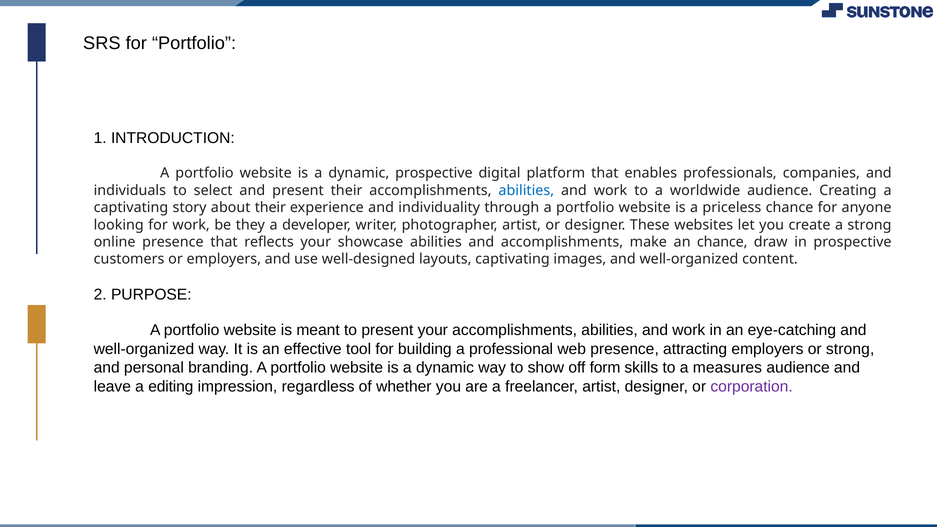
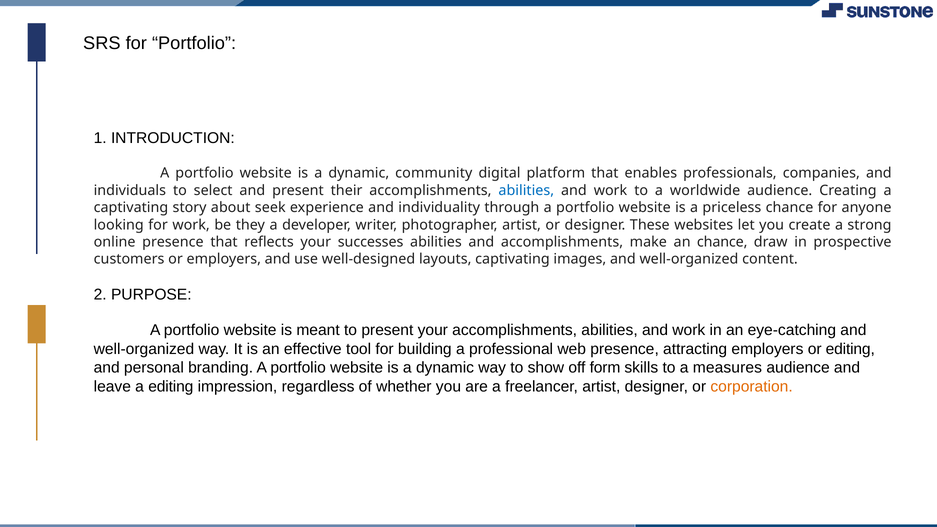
dynamic prospective: prospective -> community
about their: their -> seek
showcase: showcase -> successes
or strong: strong -> editing
corporation colour: purple -> orange
